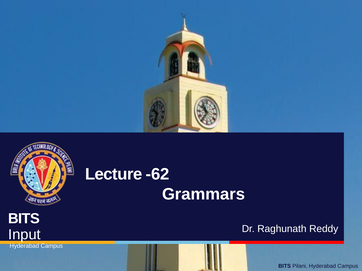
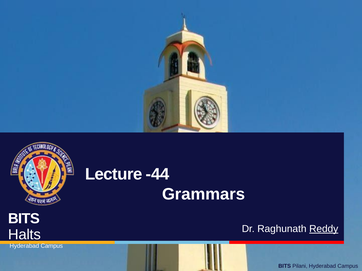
-62: -62 -> -44
Reddy underline: none -> present
Input: Input -> Halts
